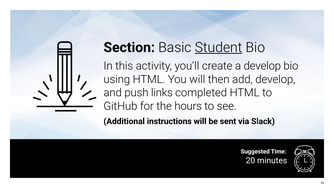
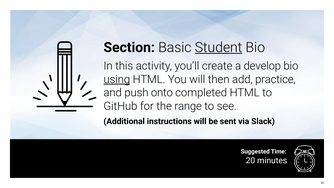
using underline: none -> present
add develop: develop -> practice
links: links -> onto
hours: hours -> range
